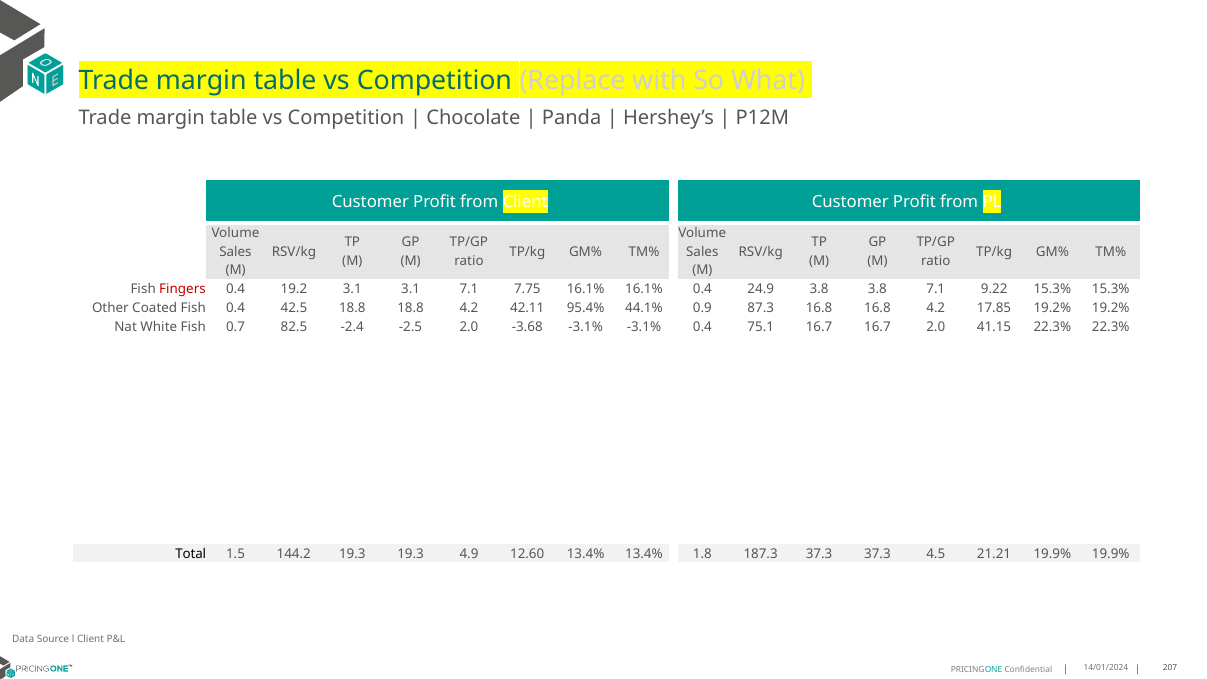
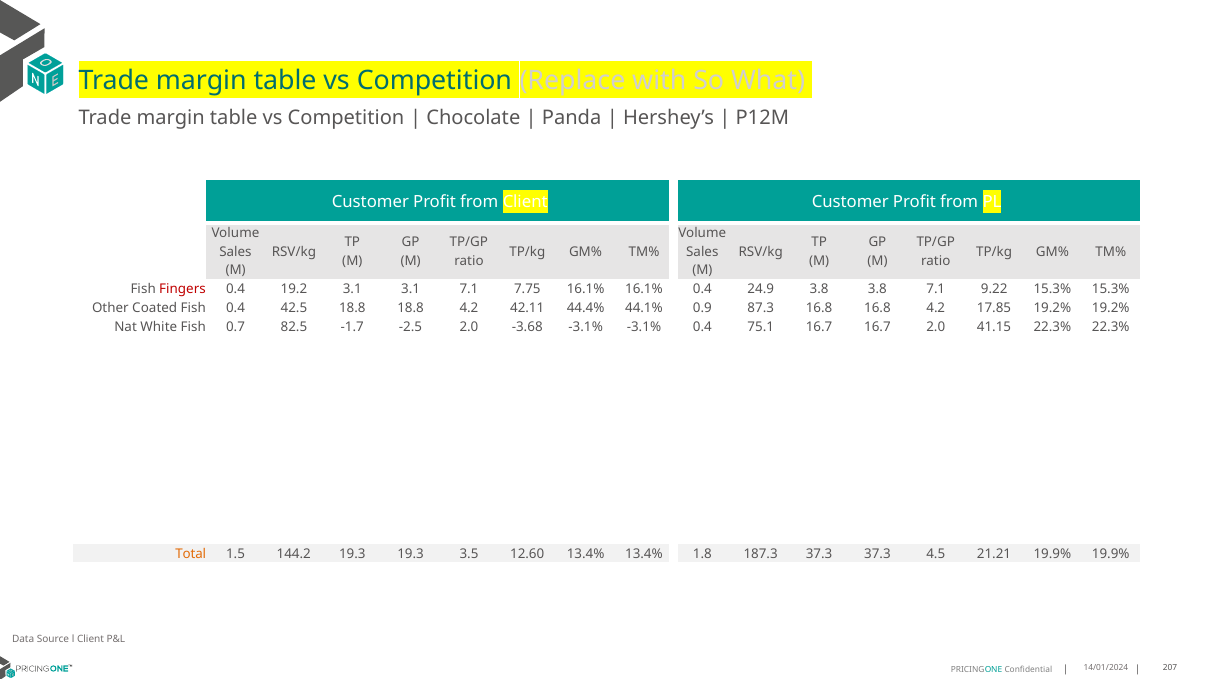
95.4%: 95.4% -> 44.4%
-2.4: -2.4 -> -1.7
Total colour: black -> orange
4.9: 4.9 -> 3.5
